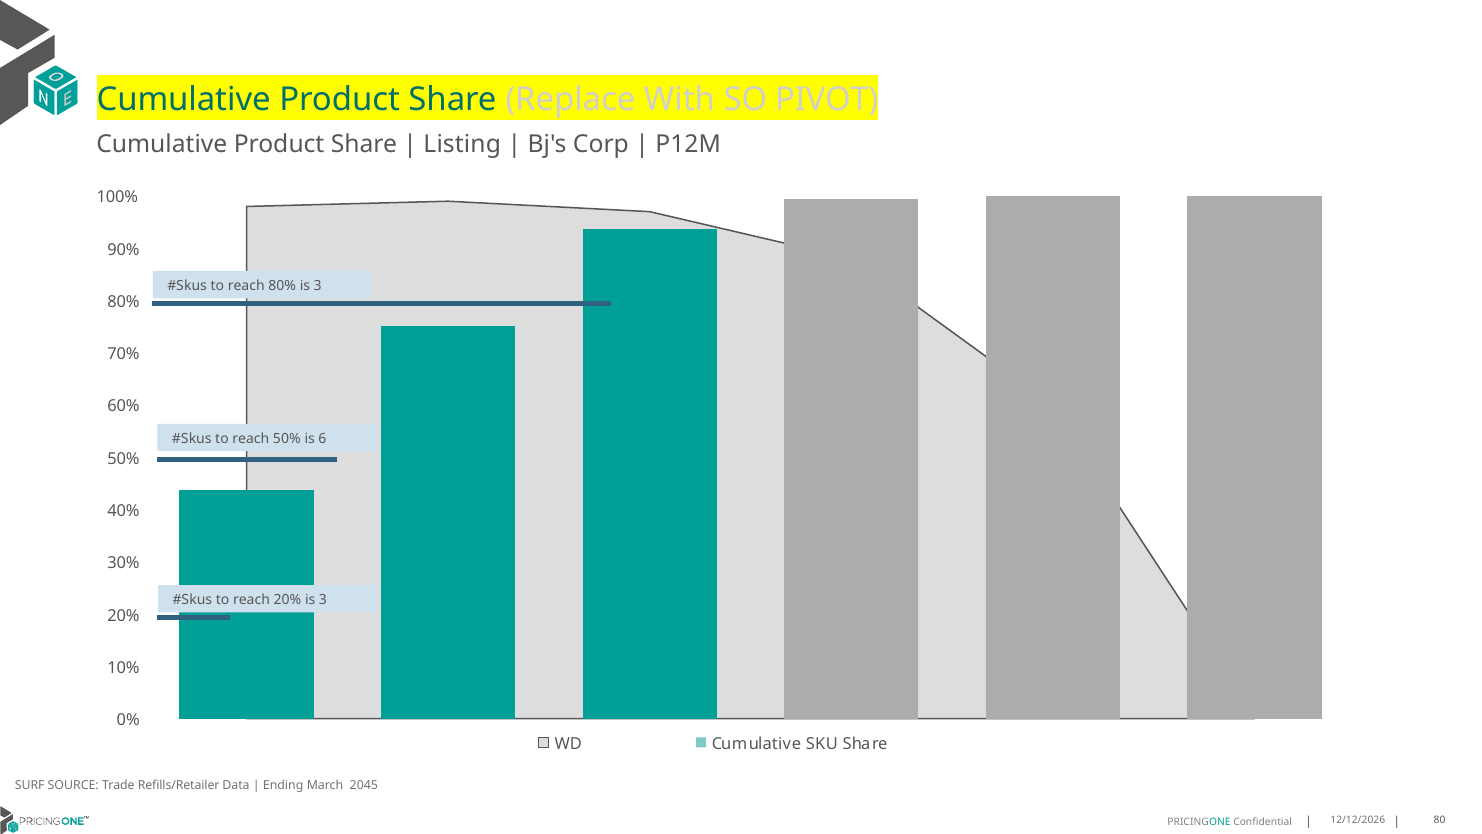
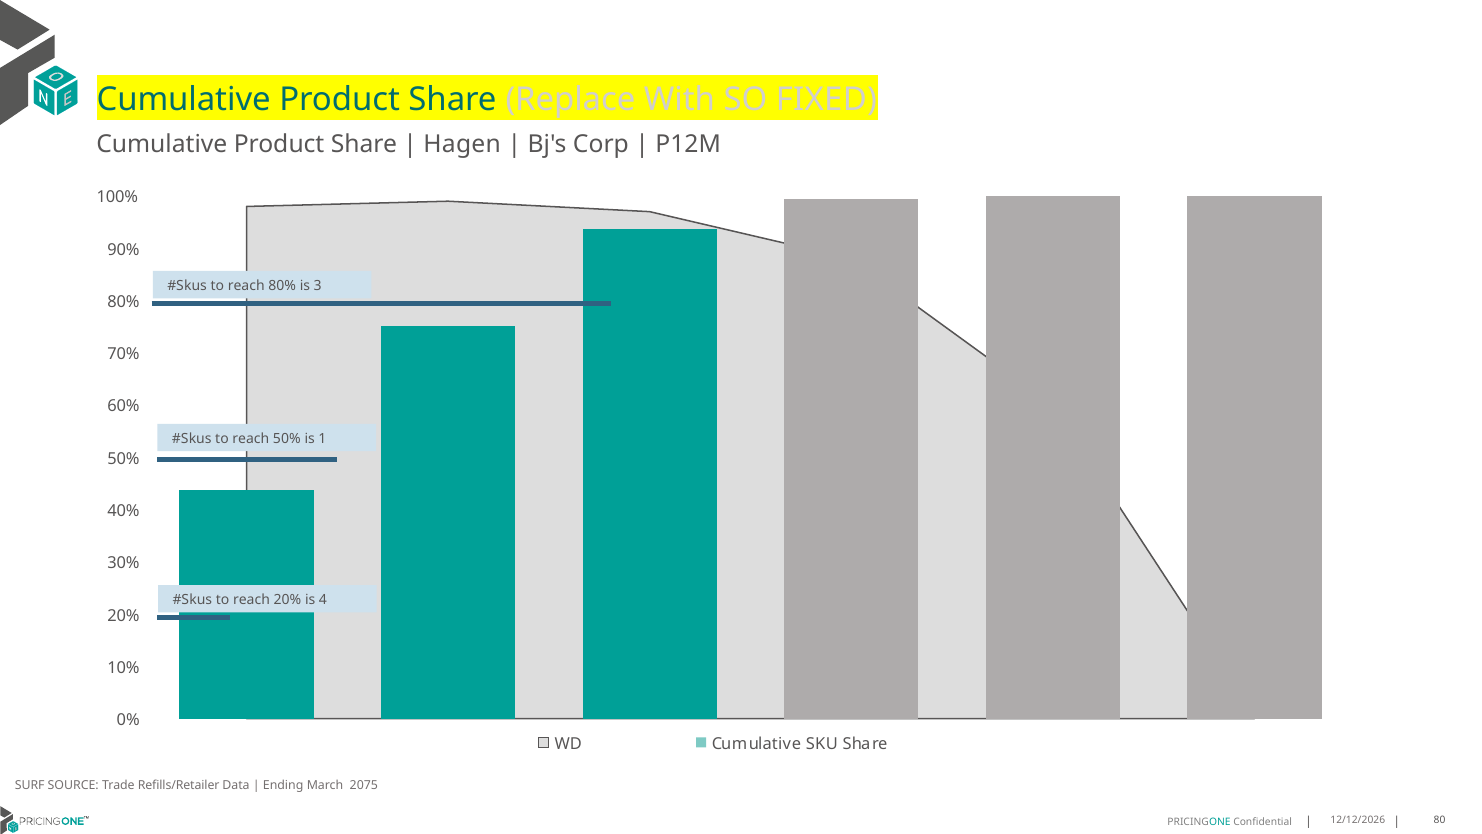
PIVOT: PIVOT -> FIXED
Listing: Listing -> Hagen
6: 6 -> 1
20% is 3: 3 -> 4
2045: 2045 -> 2075
